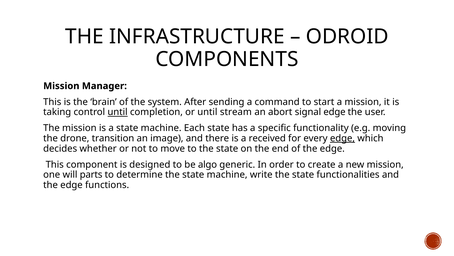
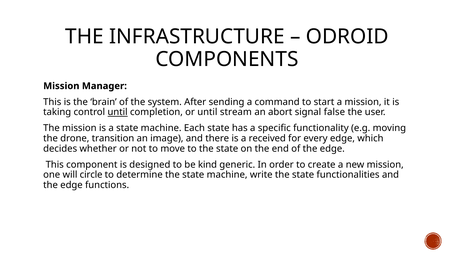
signal edge: edge -> false
edge at (342, 138) underline: present -> none
algo: algo -> kind
parts: parts -> circle
